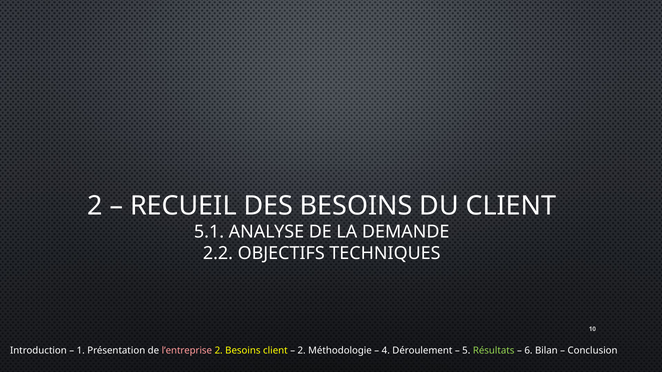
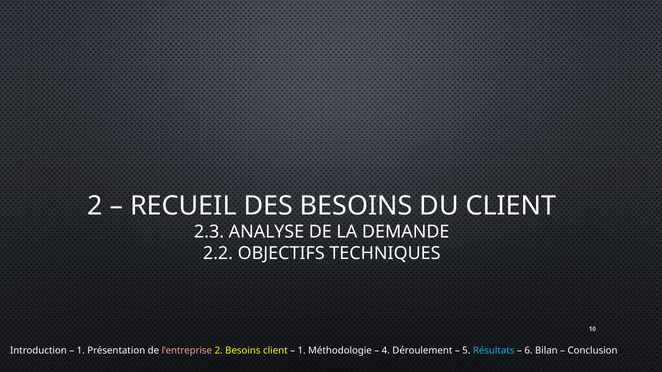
5.1: 5.1 -> 2.3
2 at (302, 351): 2 -> 1
Résultats colour: light green -> light blue
